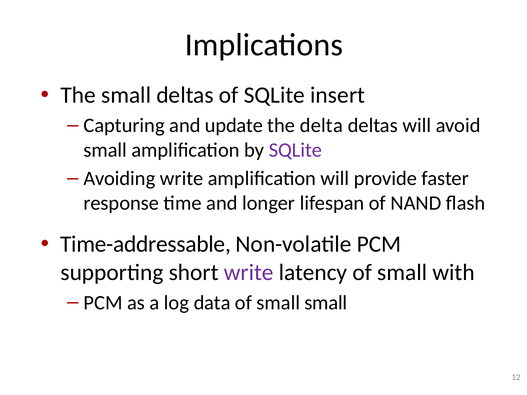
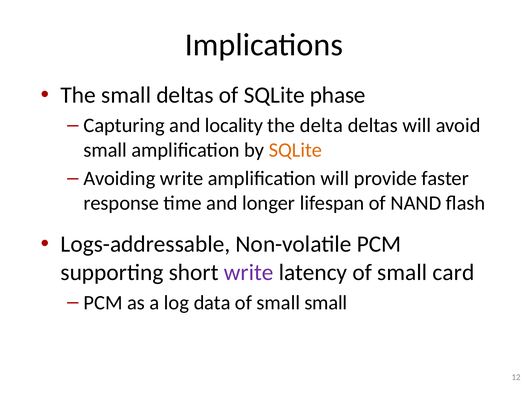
insert: insert -> phase
update: update -> locality
SQLite at (295, 150) colour: purple -> orange
Time-addressable: Time-addressable -> Logs-addressable
with: with -> card
